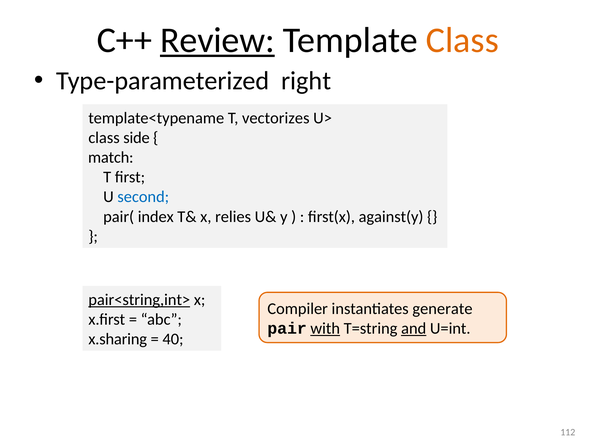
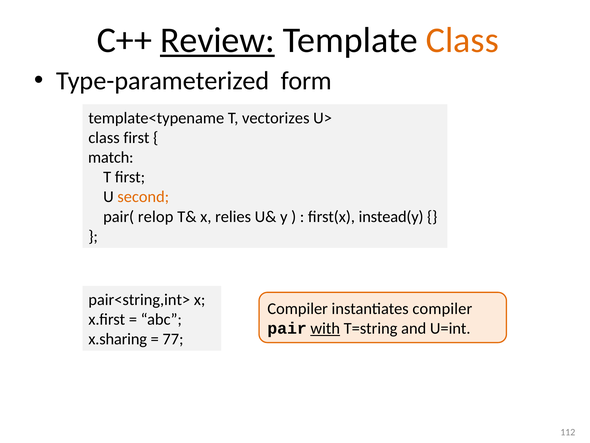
right: right -> form
class side: side -> first
second colour: blue -> orange
index: index -> relop
against(y: against(y -> instead(y
pair<string,int> underline: present -> none
instantiates generate: generate -> compiler
and underline: present -> none
40: 40 -> 77
